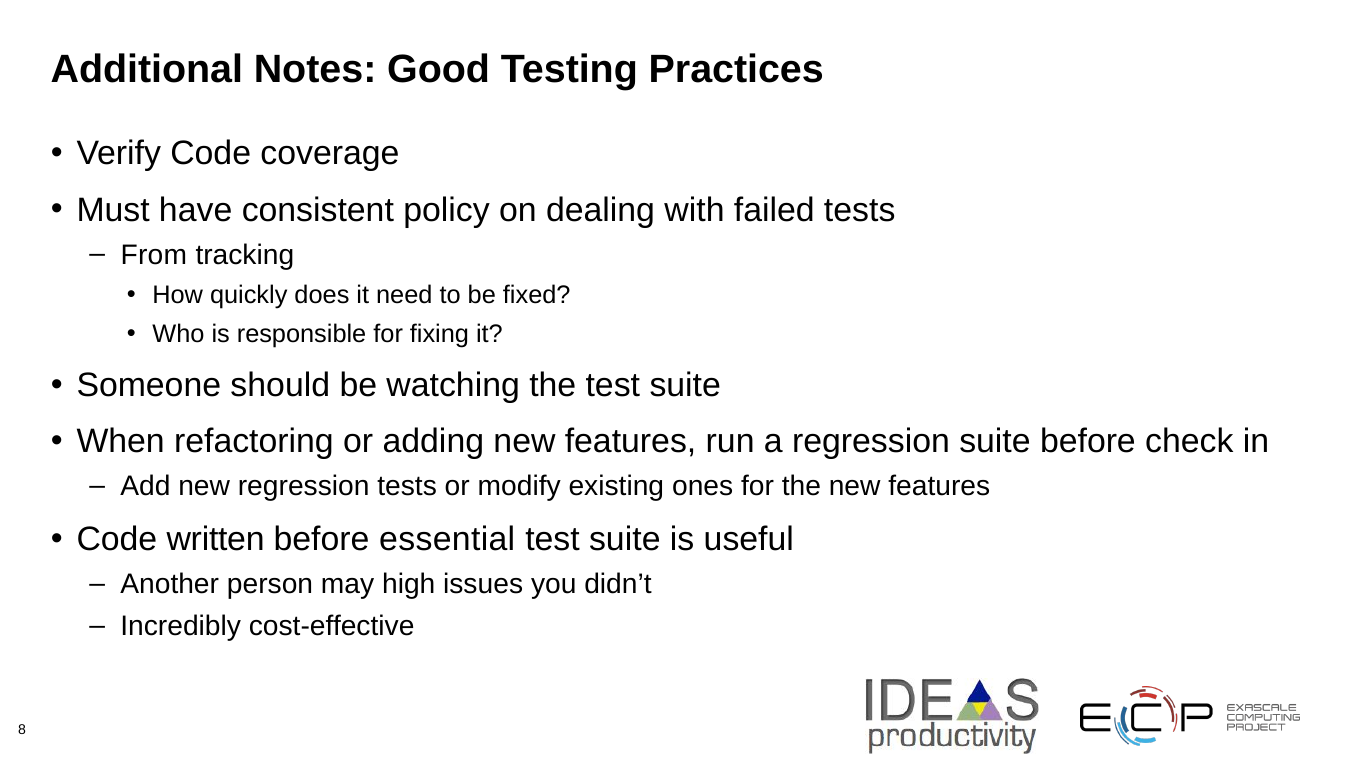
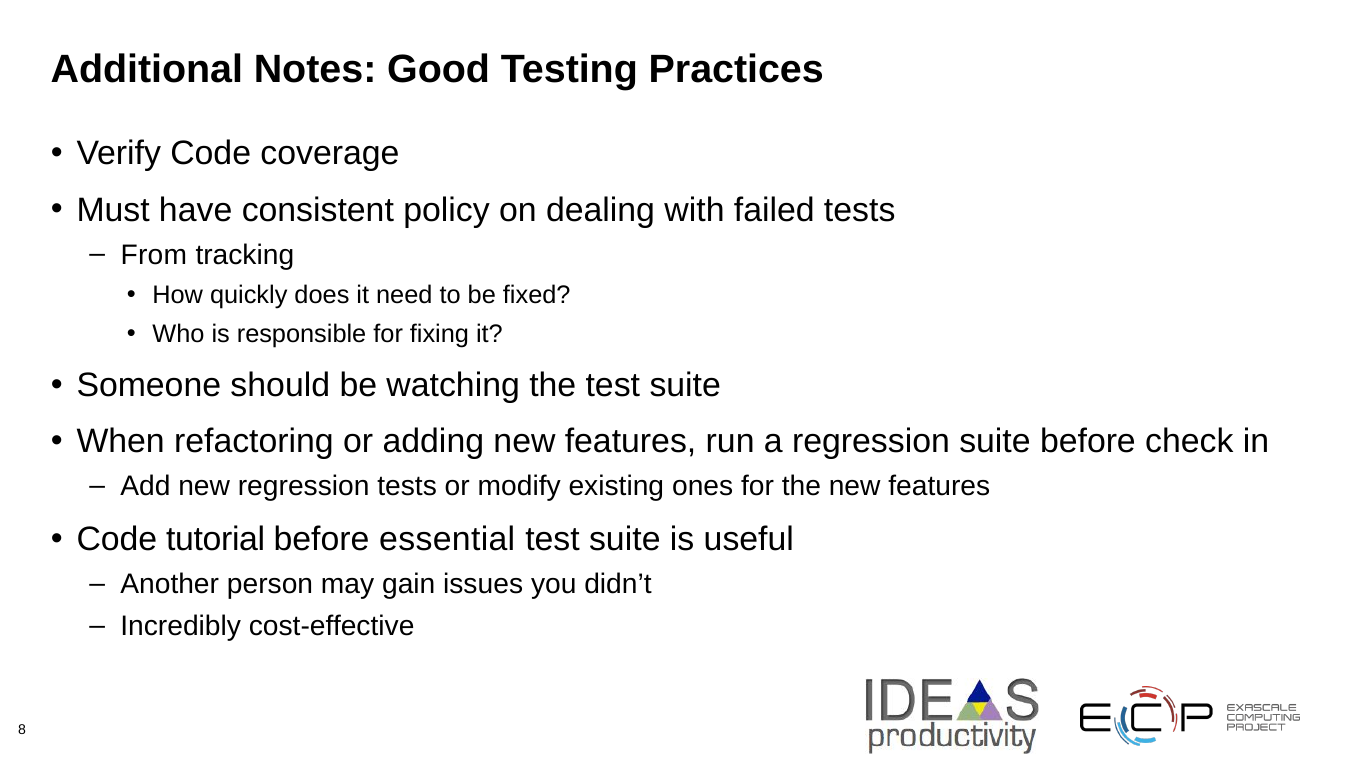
written: written -> tutorial
high: high -> gain
